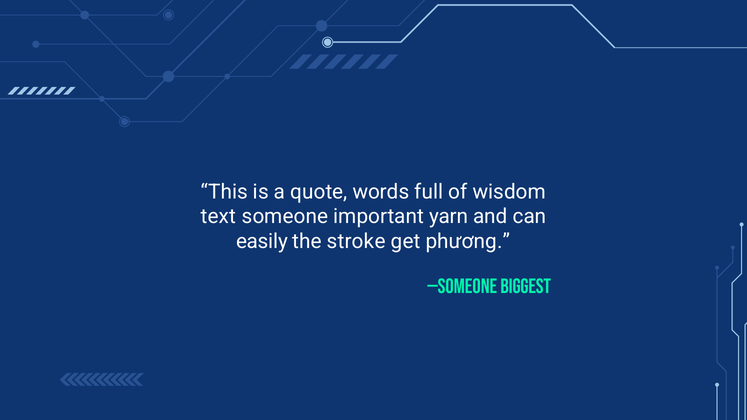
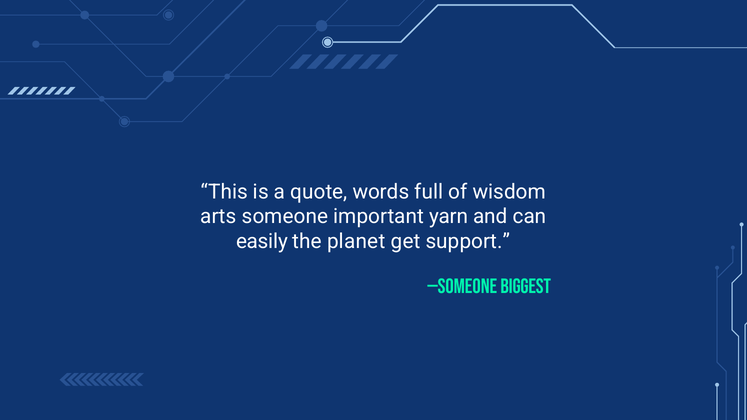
text: text -> arts
stroke: stroke -> planet
phương: phương -> support
